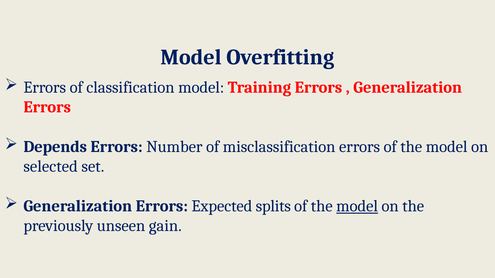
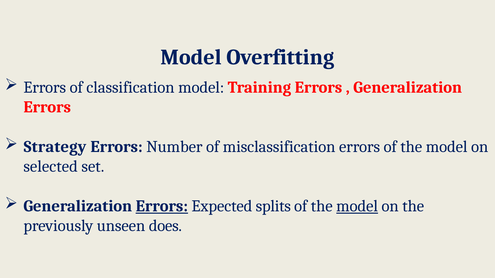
Depends: Depends -> Strategy
Errors at (162, 206) underline: none -> present
gain: gain -> does
